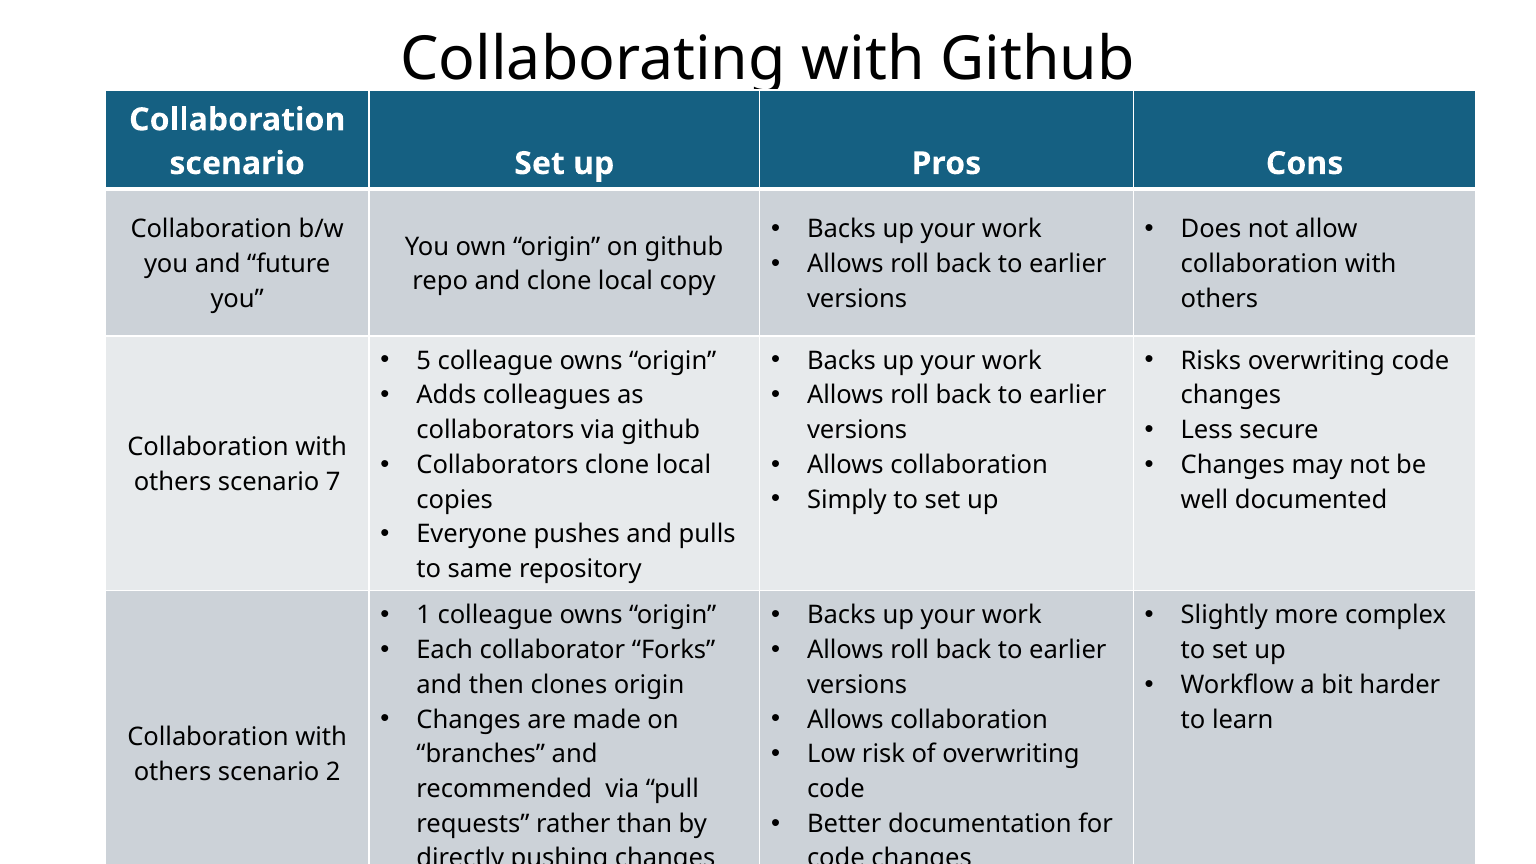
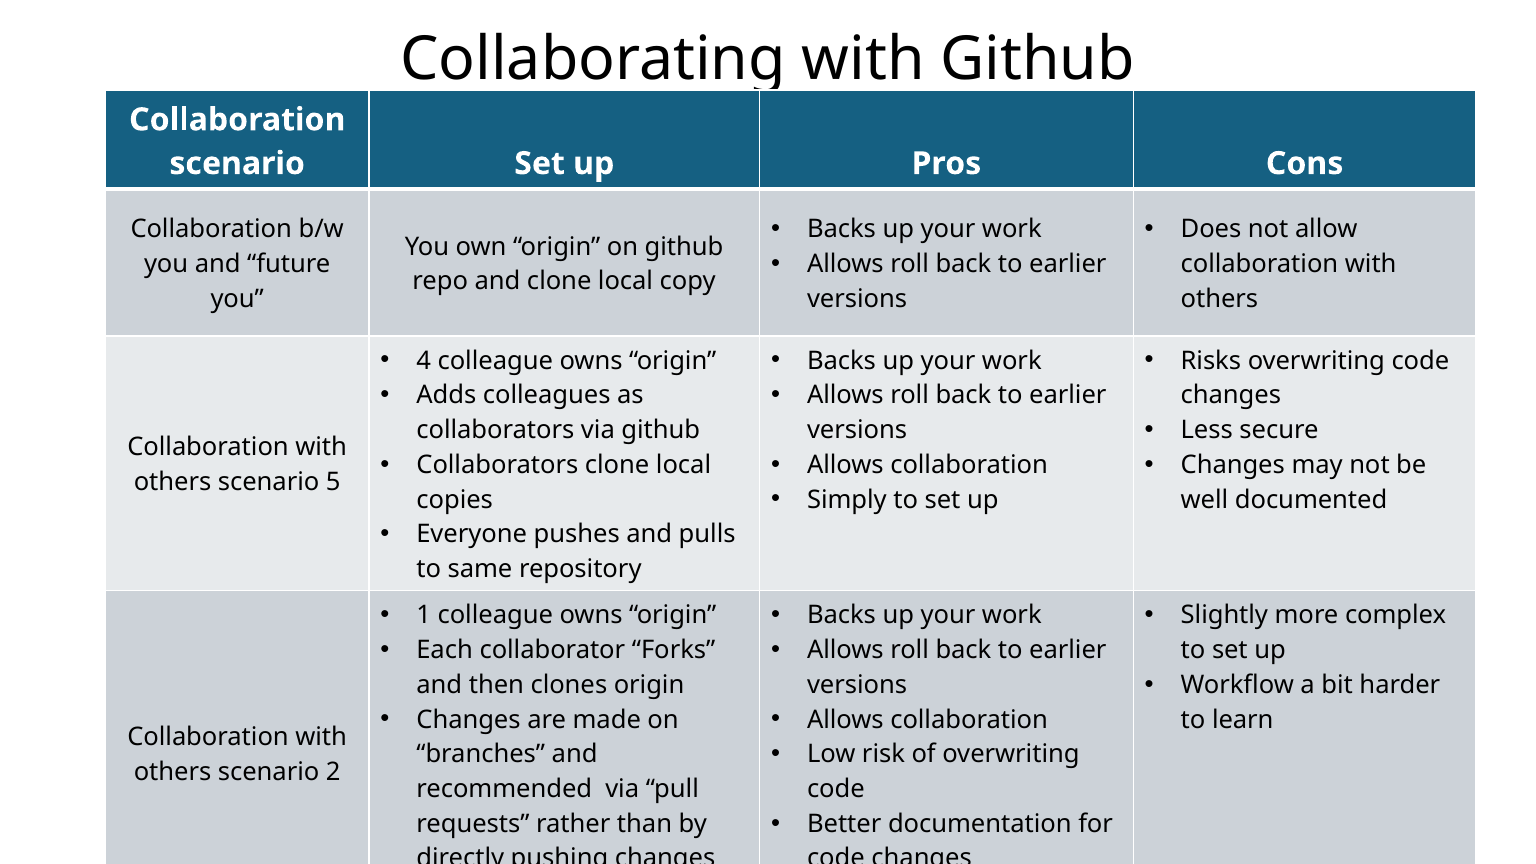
5: 5 -> 4
7: 7 -> 5
